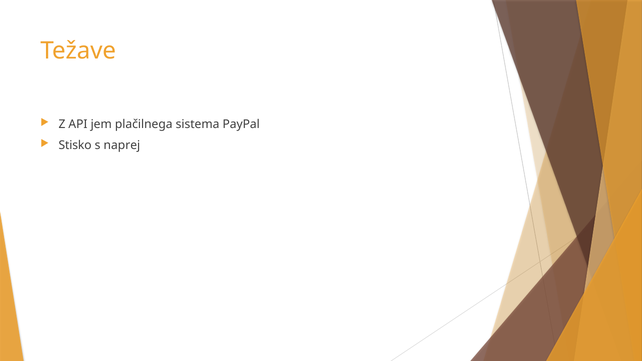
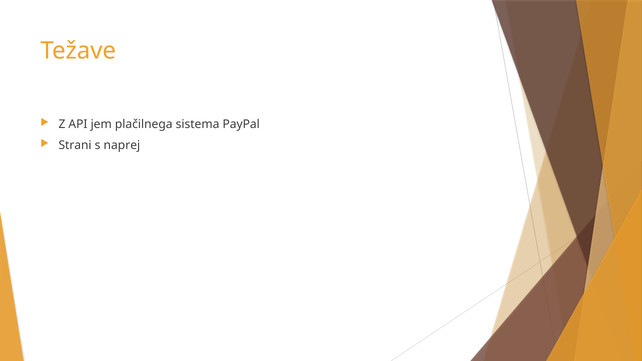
Stisko: Stisko -> Strani
